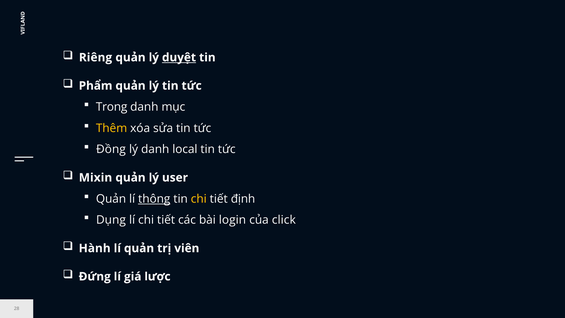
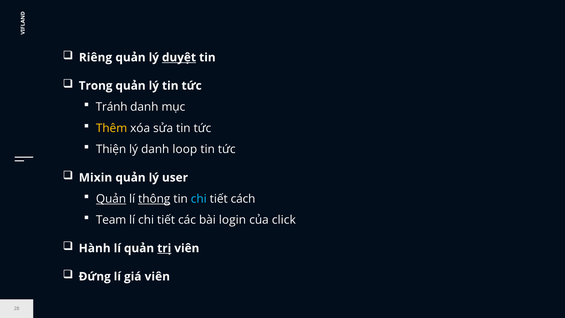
Phẩm: Phẩm -> Trong
Trong: Trong -> Tránh
Đồng: Đồng -> Thiện
local: local -> loop
Quản at (111, 199) underline: none -> present
chi at (199, 199) colour: yellow -> light blue
định: định -> cách
Dụng: Dụng -> Team
trị underline: none -> present
giá lược: lược -> viên
